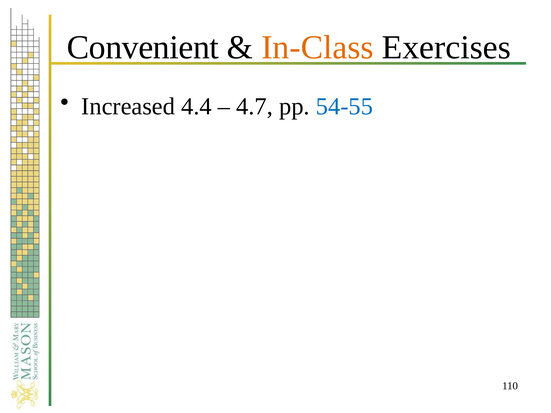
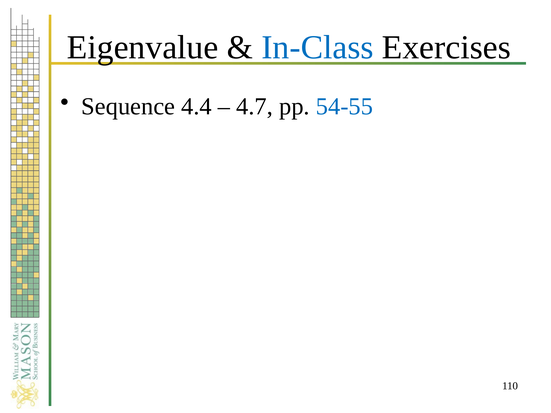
Convenient: Convenient -> Eigenvalue
In-Class colour: orange -> blue
Increased: Increased -> Sequence
